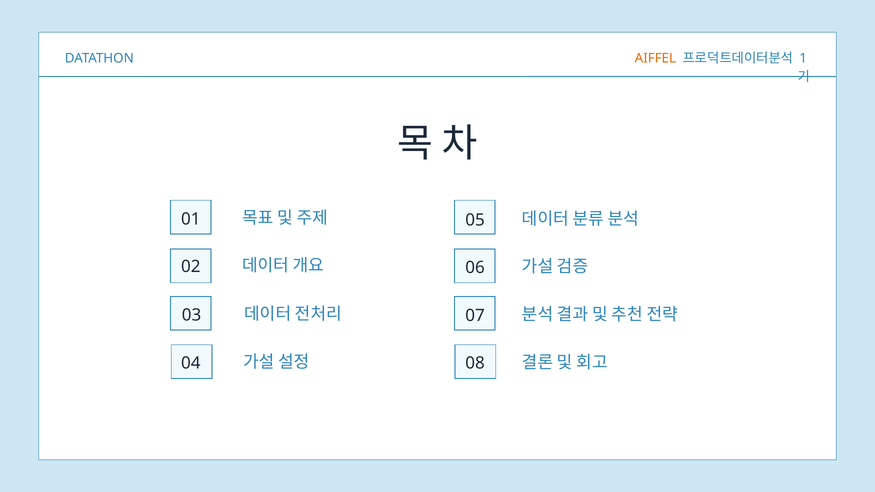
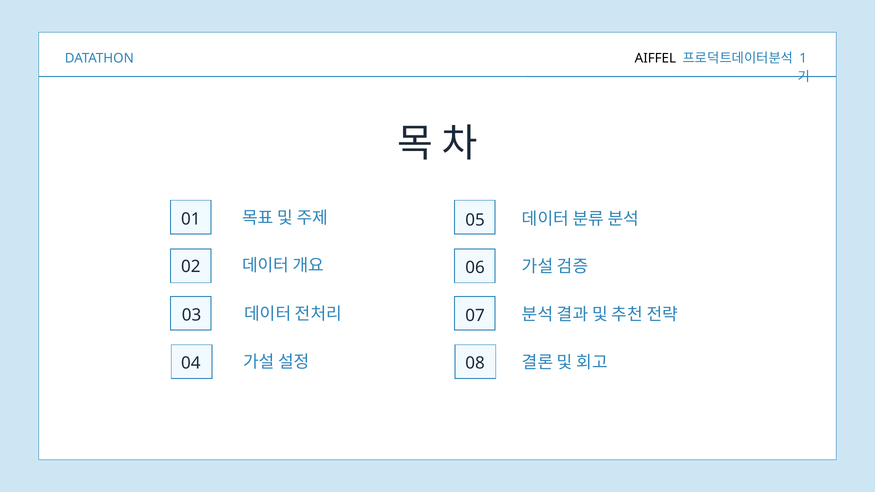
AIFFEL colour: orange -> black
